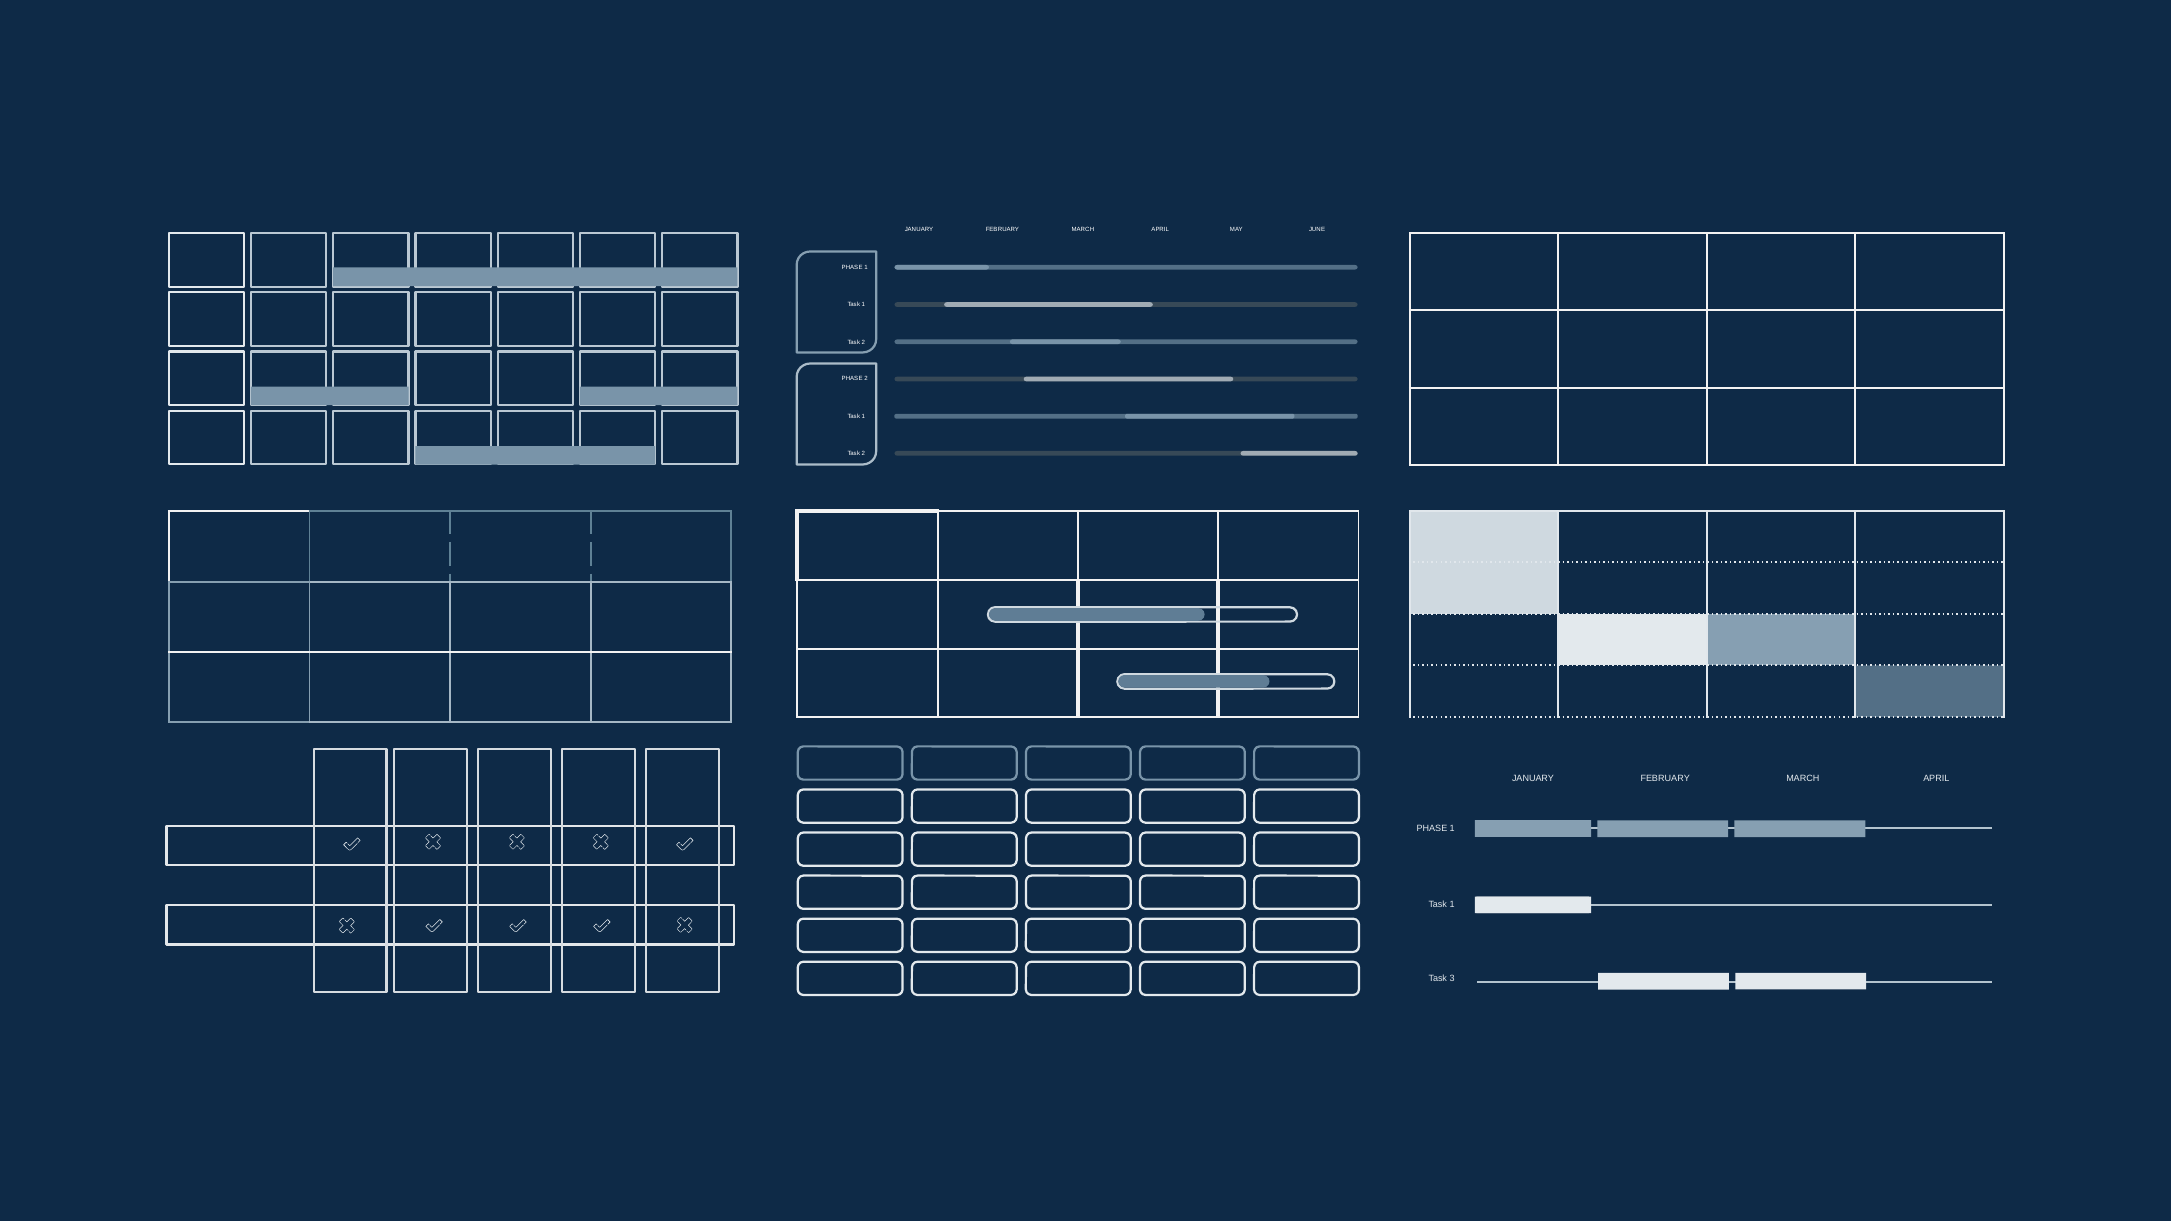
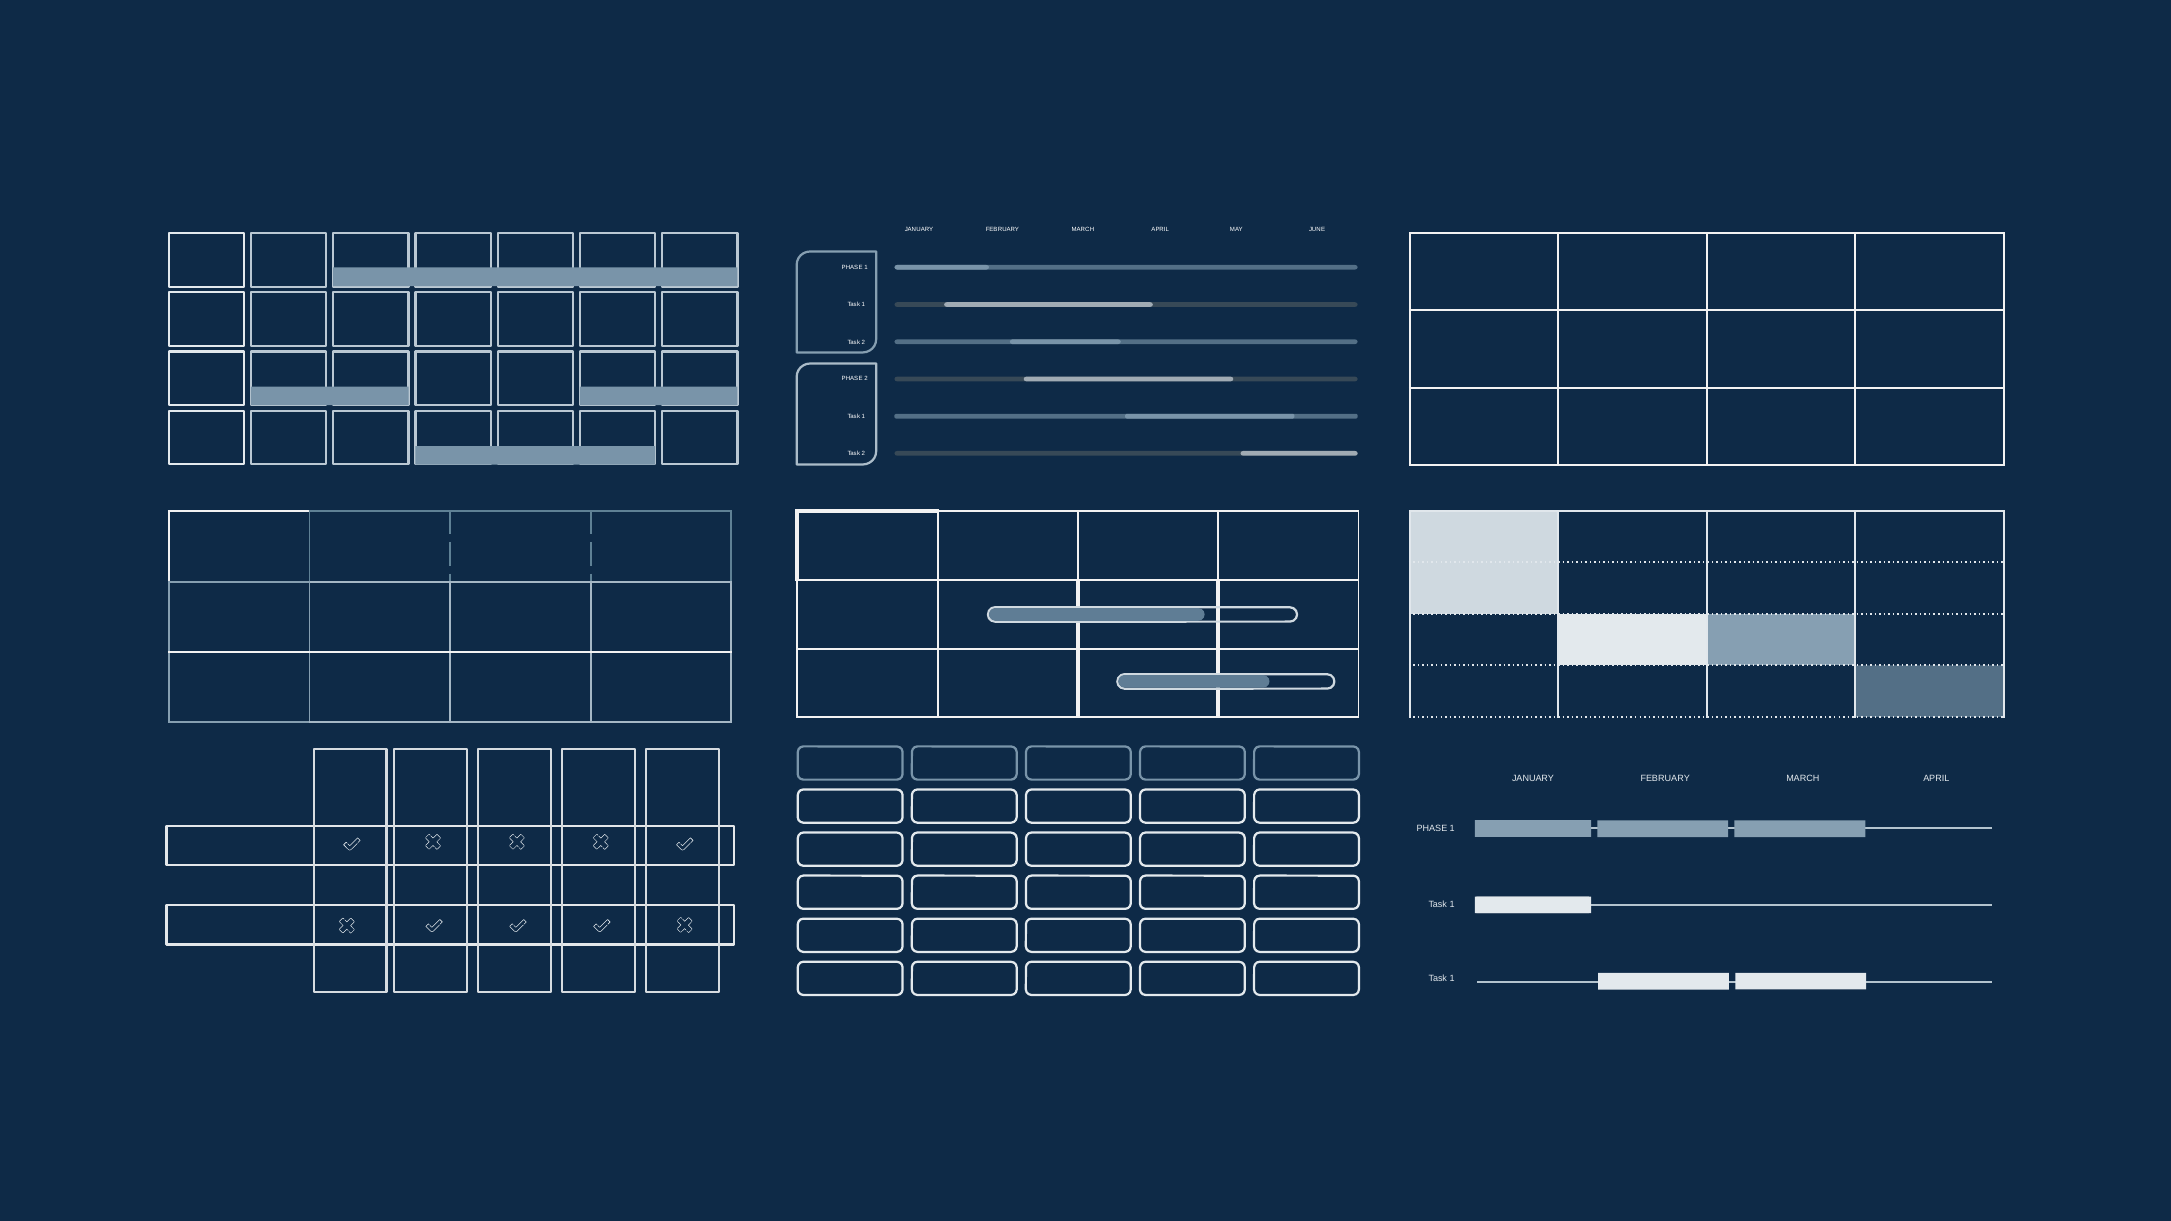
3 at (1452, 979): 3 -> 1
